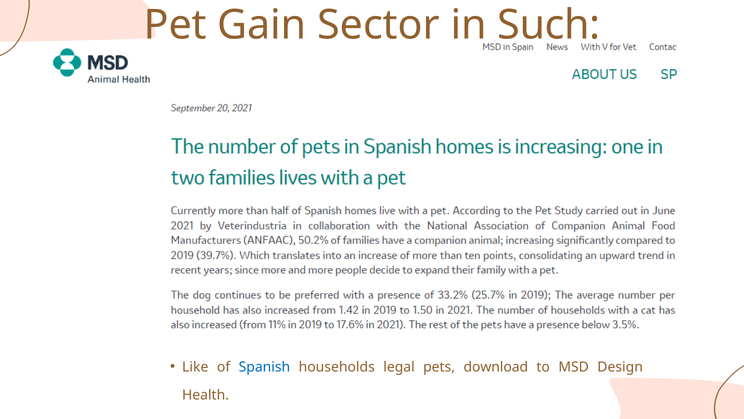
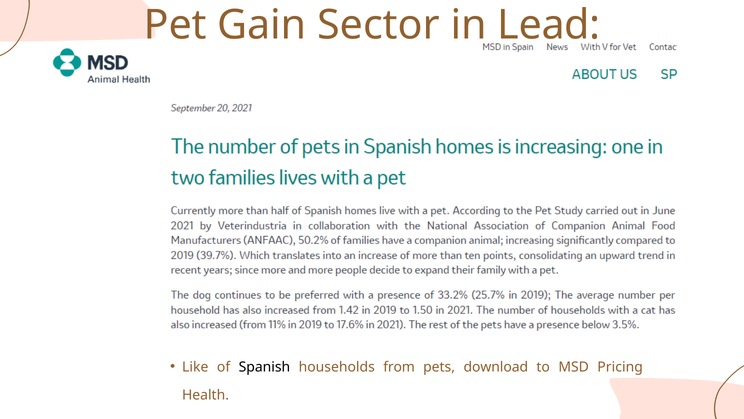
Such: Such -> Lead
Spanish colour: blue -> black
legal: legal -> from
Design: Design -> Pricing
